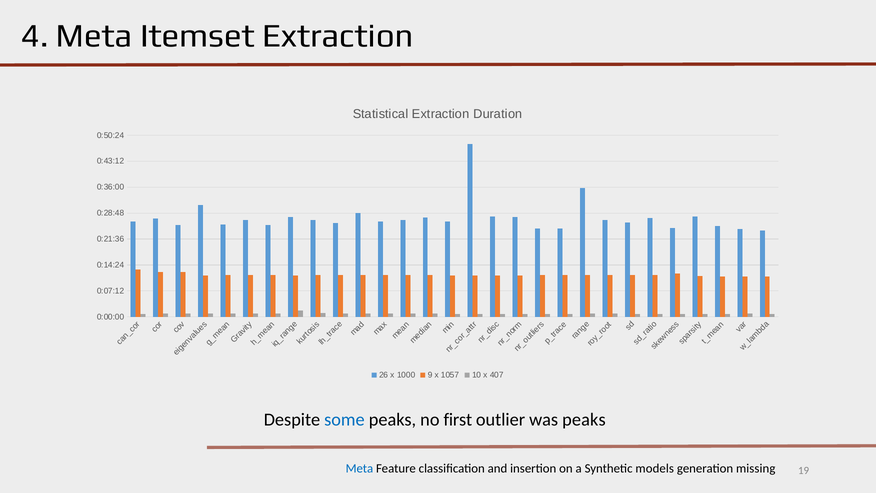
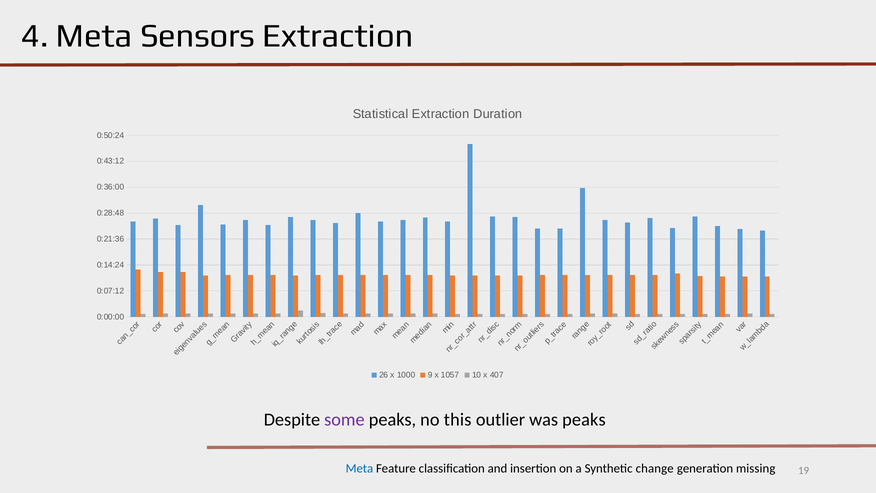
Itemset: Itemset -> Sensors
some colour: blue -> purple
first: first -> this
models: models -> change
